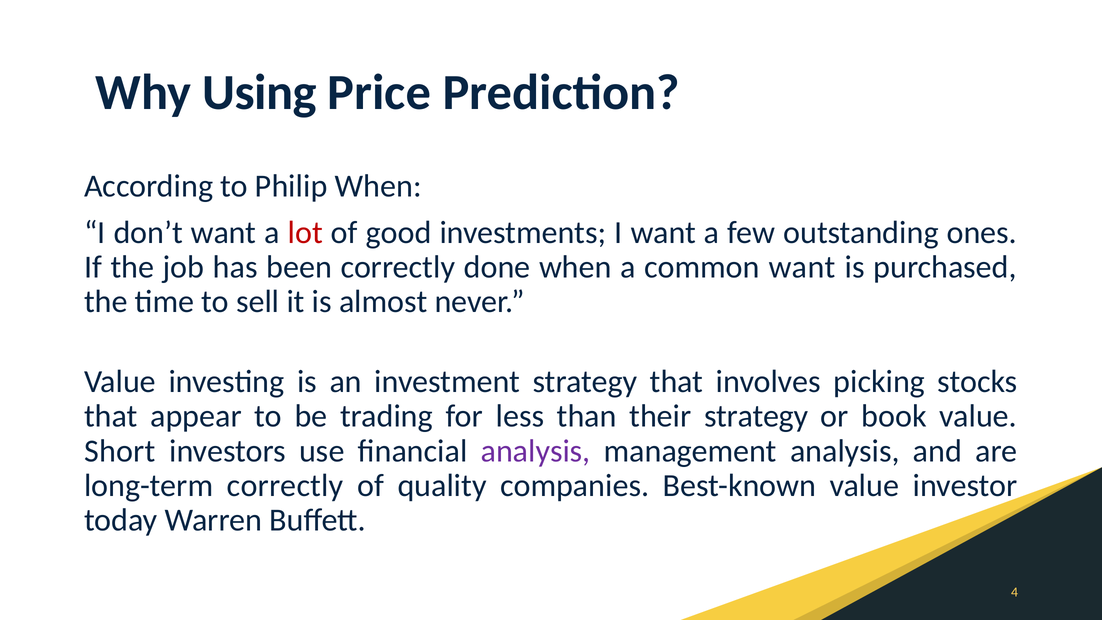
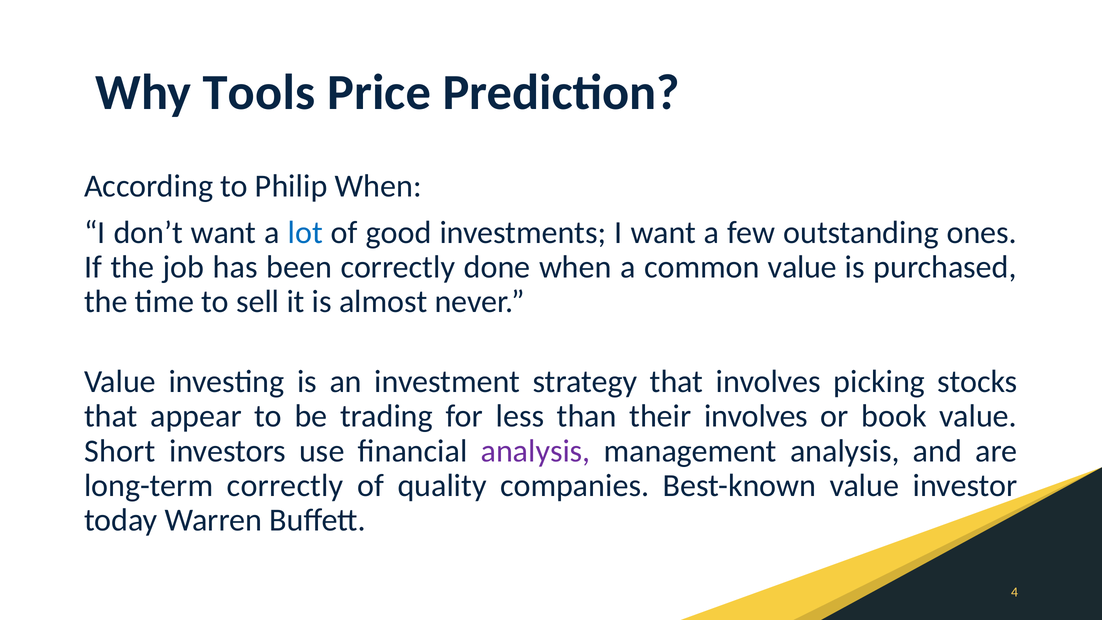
Using: Using -> Tools
lot colour: red -> blue
common want: want -> value
their strategy: strategy -> involves
